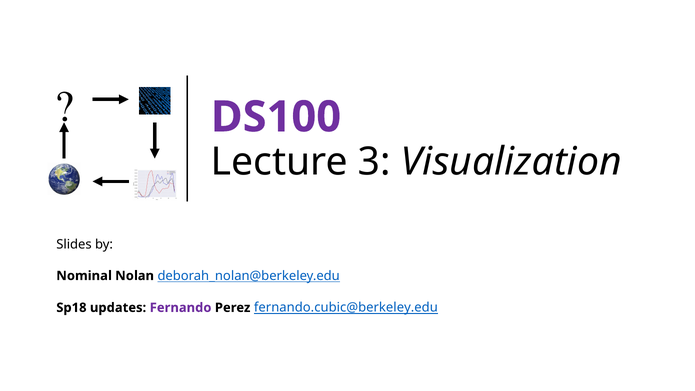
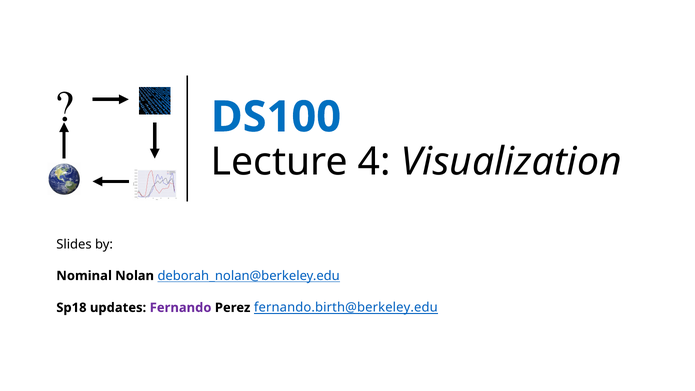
DS100 colour: purple -> blue
3: 3 -> 4
fernando.cubic@berkeley.edu: fernando.cubic@berkeley.edu -> fernando.birth@berkeley.edu
